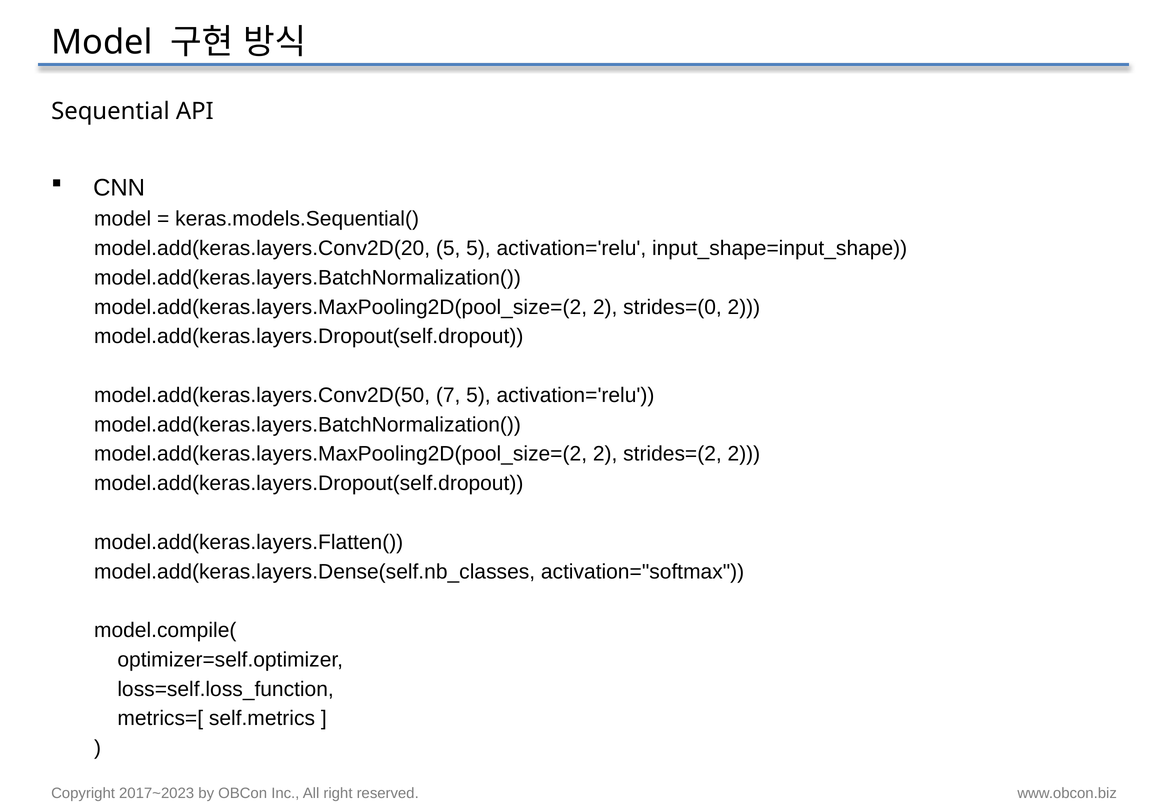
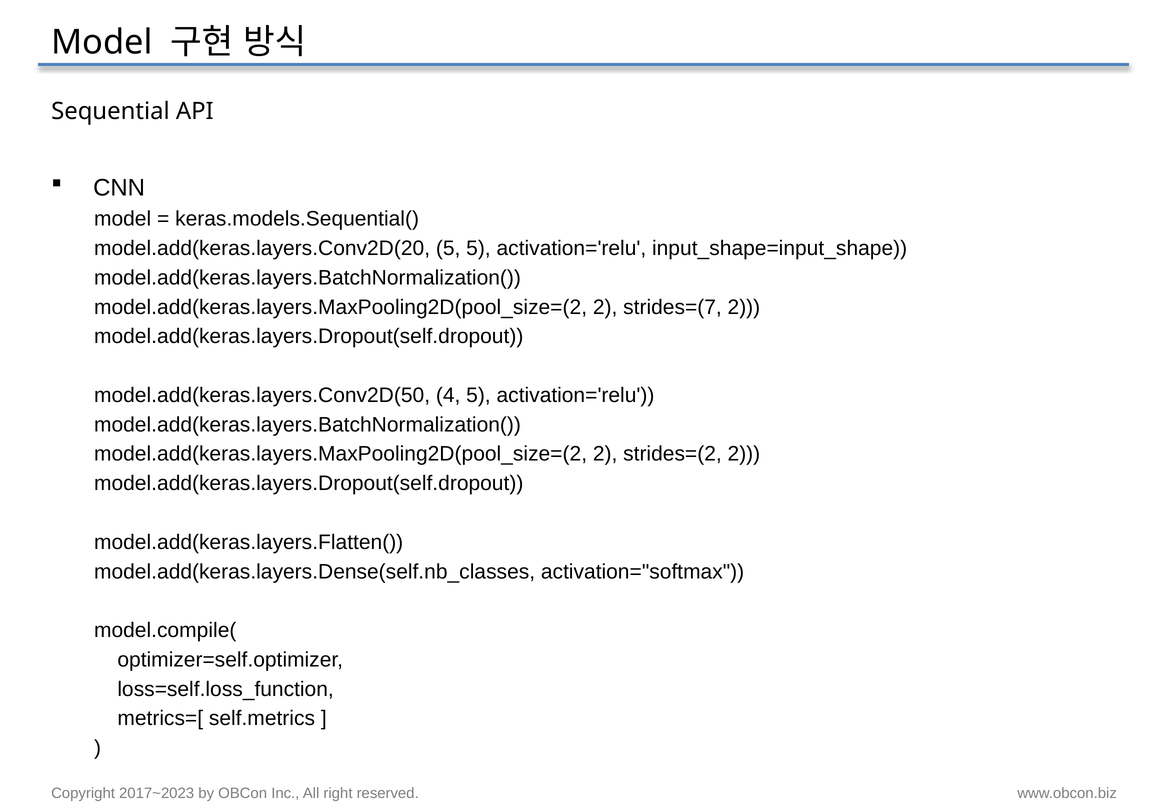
strides=(0: strides=(0 -> strides=(7
7: 7 -> 4
